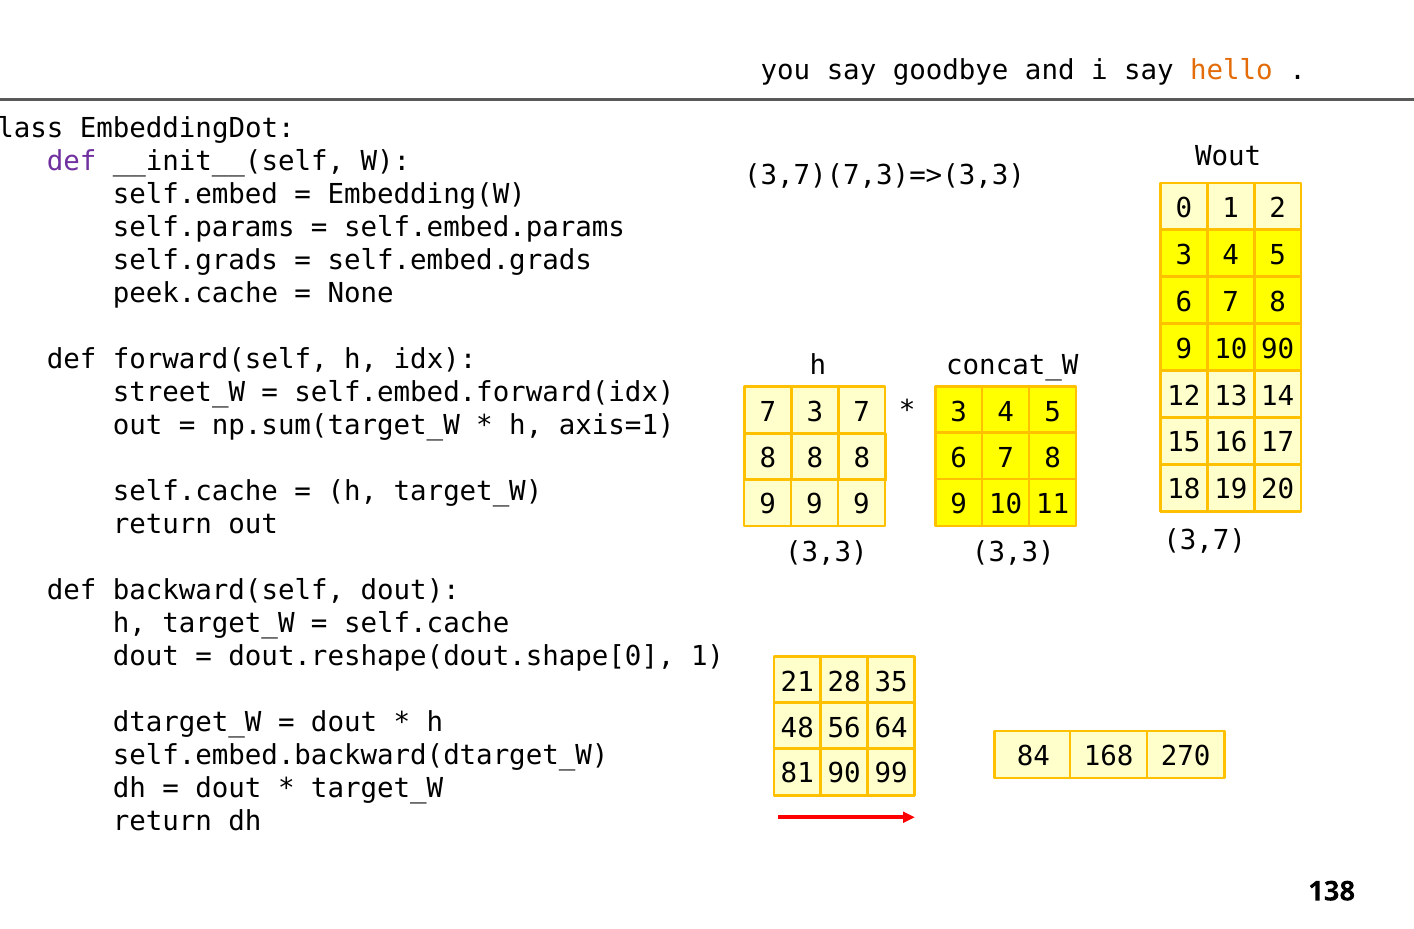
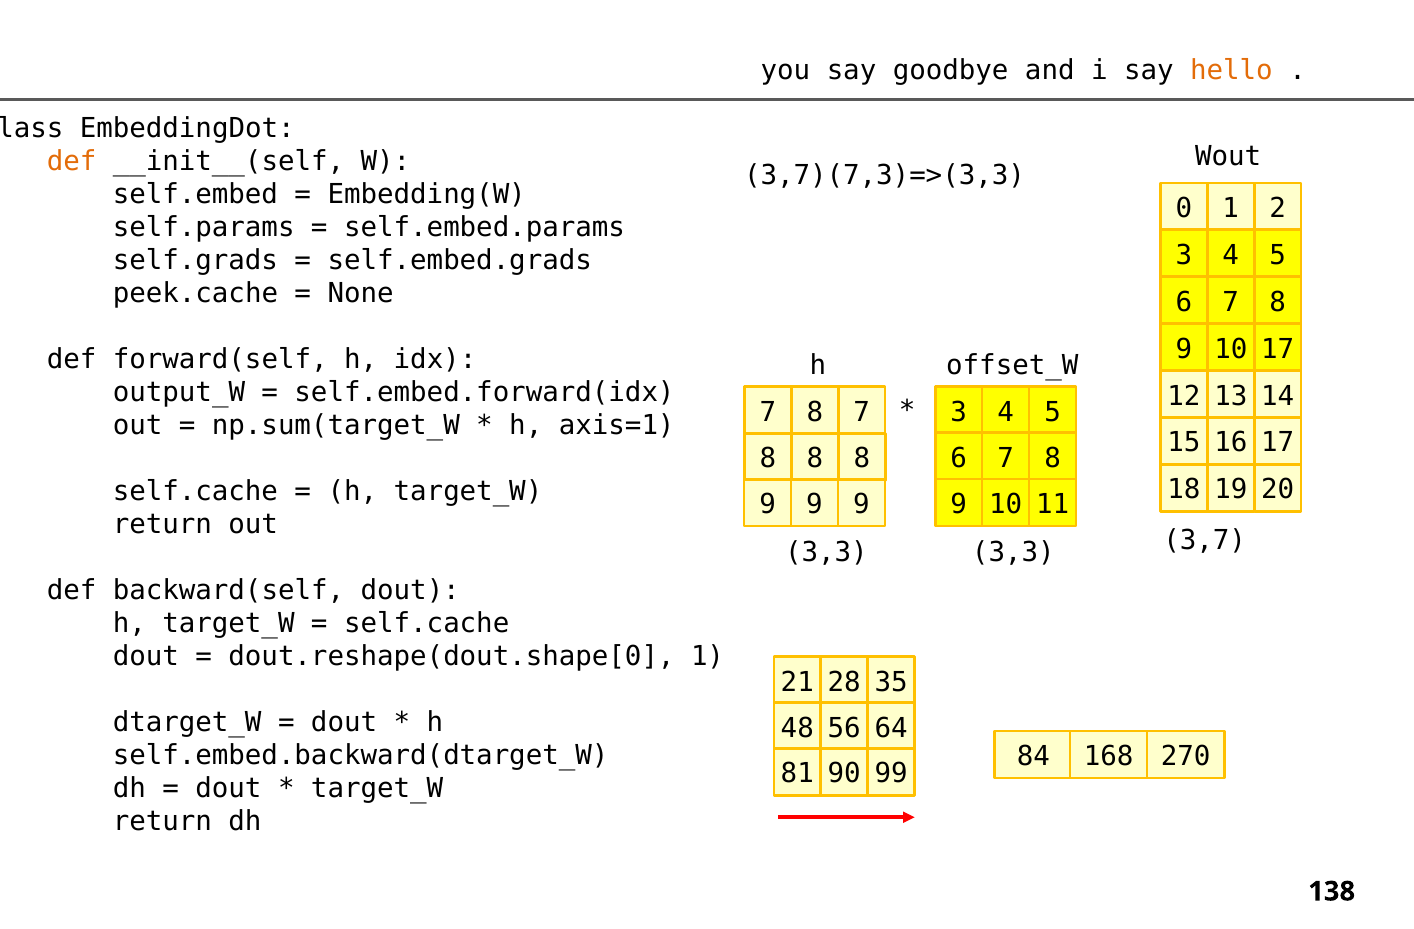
def at (72, 161) colour: purple -> orange
10 90: 90 -> 17
concat_W: concat_W -> offset_W
street_W: street_W -> output_W
3 at (815, 412): 3 -> 8
